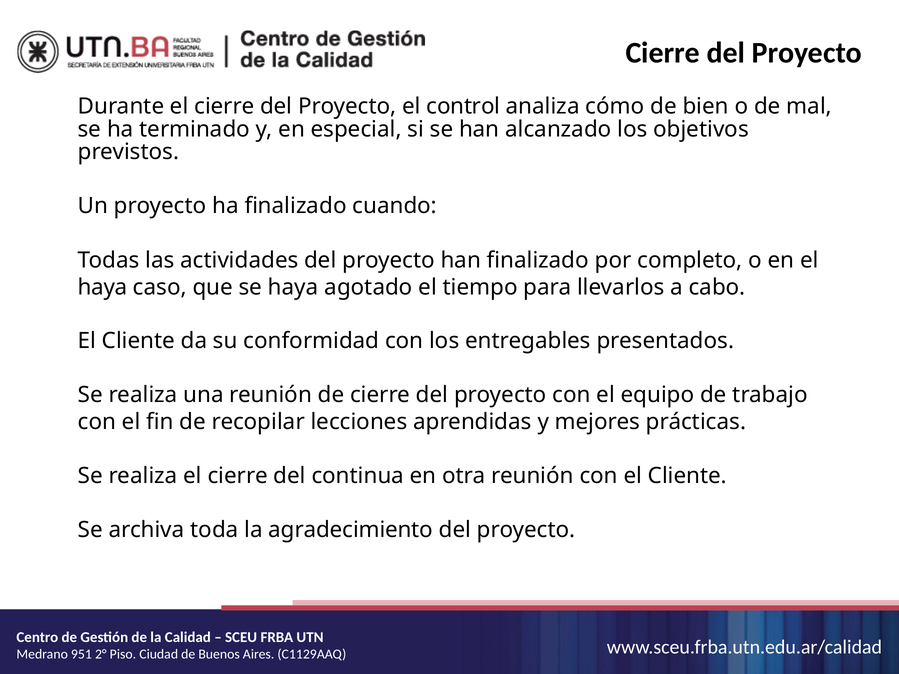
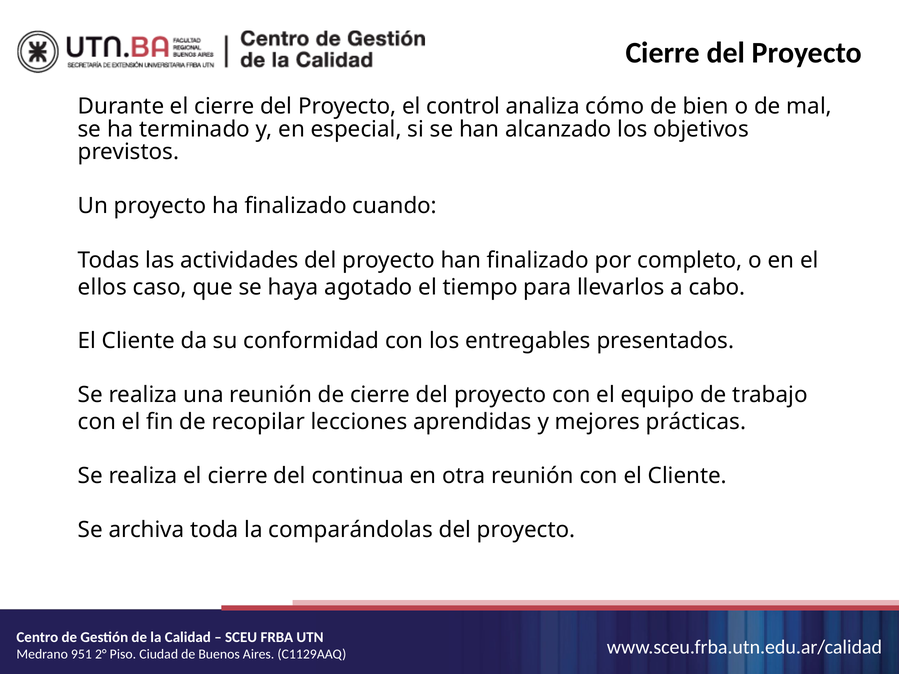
haya at (103, 287): haya -> ellos
agradecimiento: agradecimiento -> comparándolas
